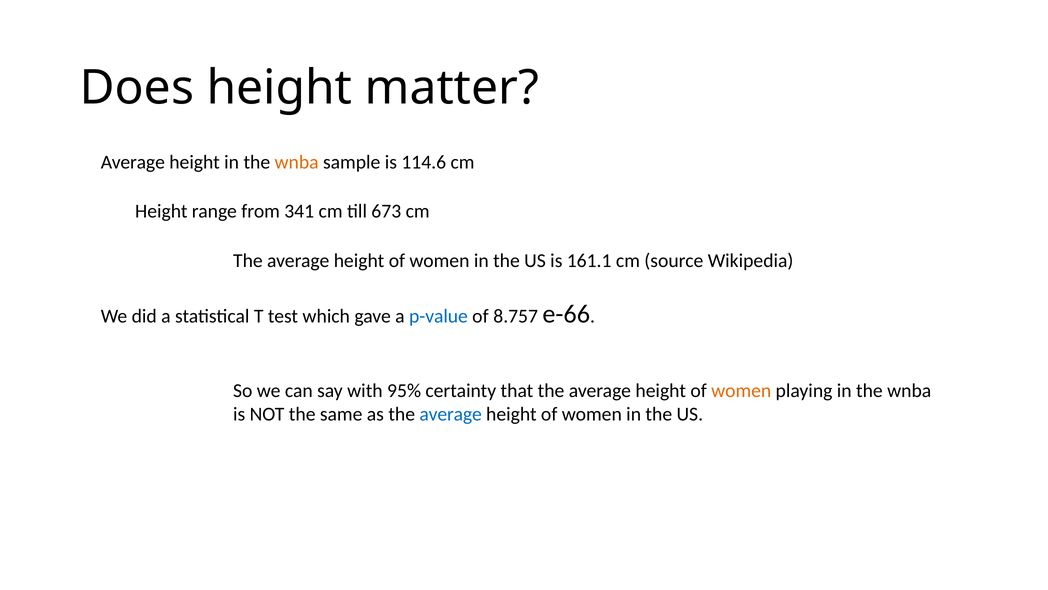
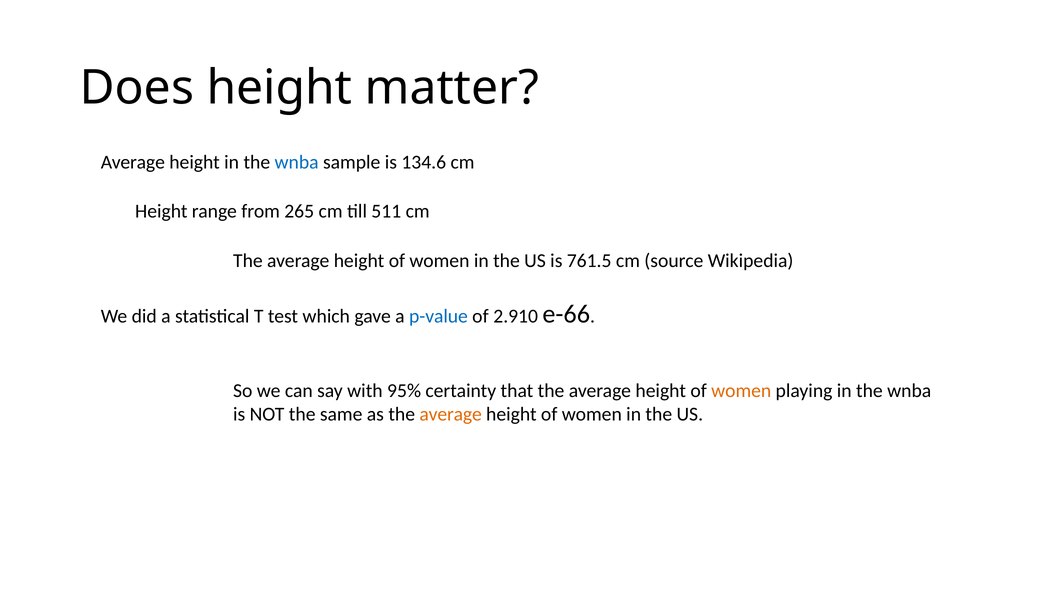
wnba at (297, 162) colour: orange -> blue
114.6: 114.6 -> 134.6
341: 341 -> 265
673: 673 -> 511
161.1: 161.1 -> 761.5
8.757: 8.757 -> 2.910
average at (451, 414) colour: blue -> orange
